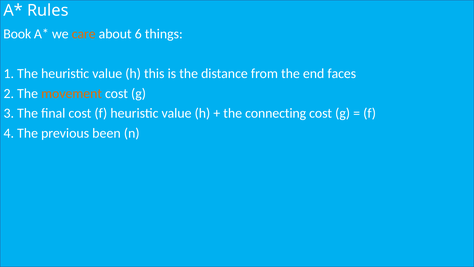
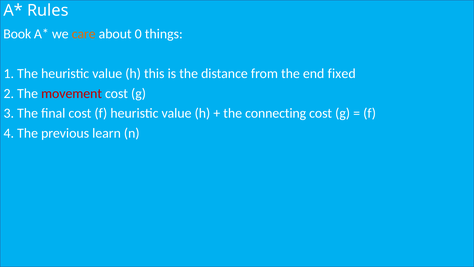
6: 6 -> 0
faces: faces -> fixed
movement colour: orange -> red
been: been -> learn
